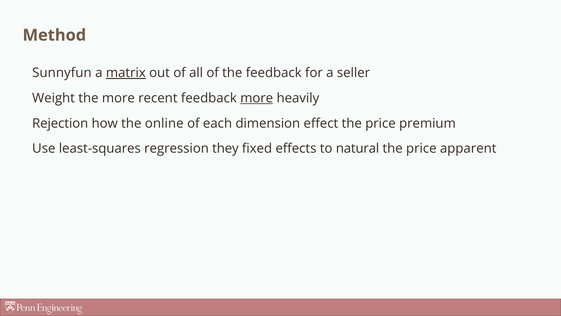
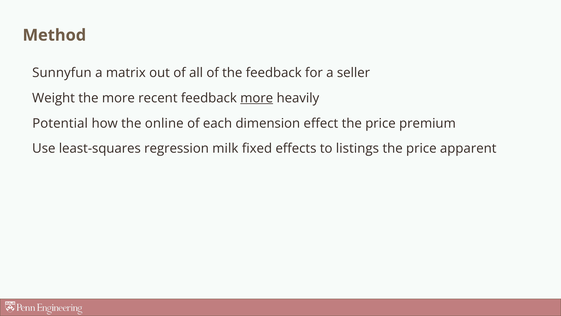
matrix underline: present -> none
Rejection: Rejection -> Potential
they: they -> milk
natural: natural -> listings
